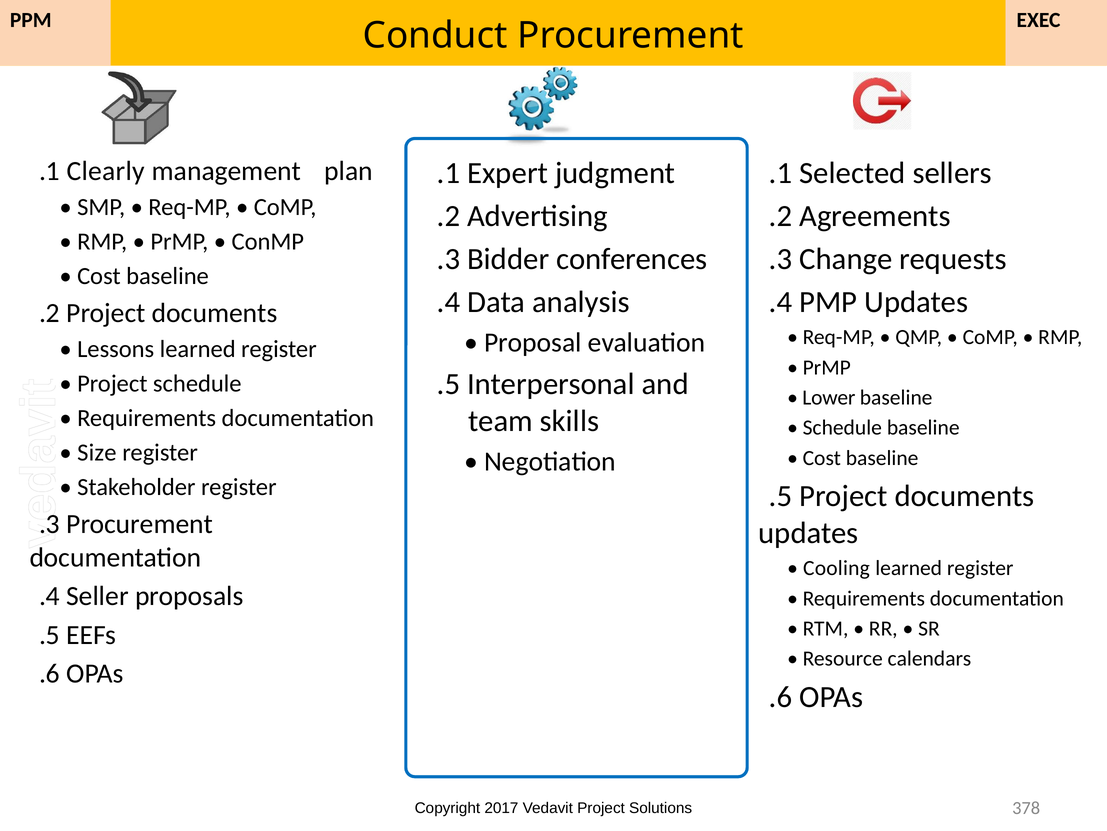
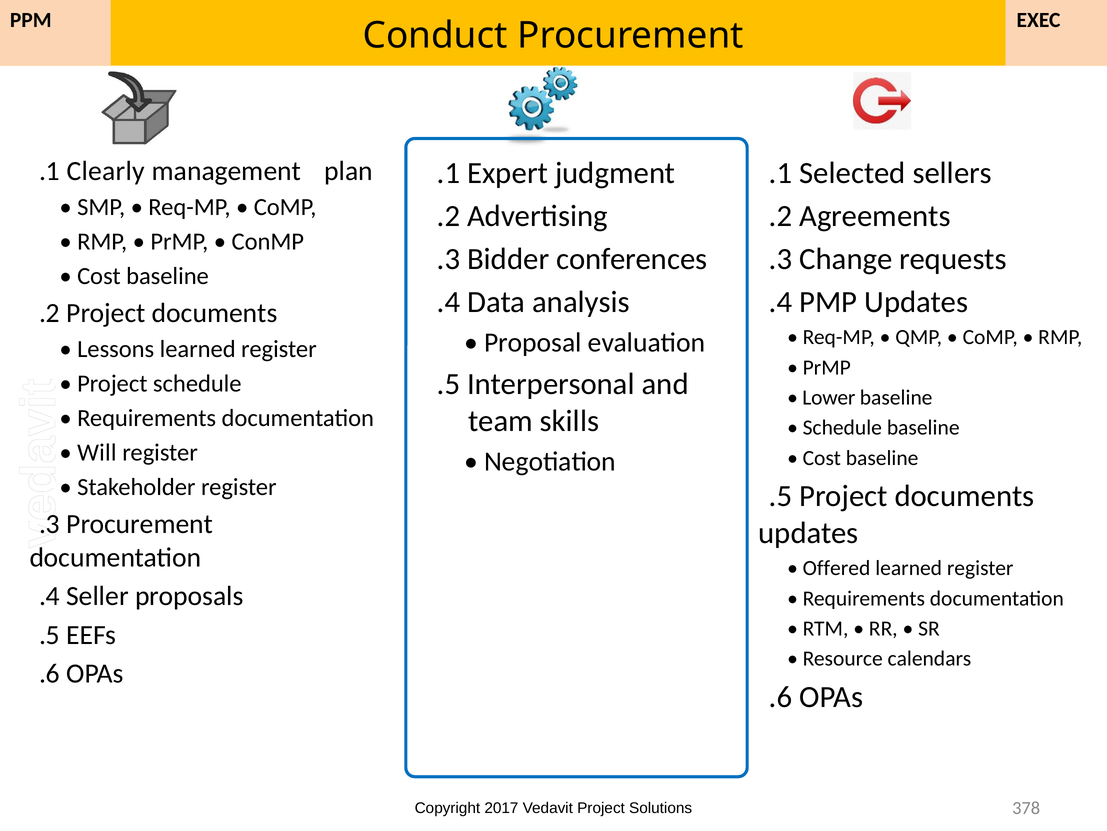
Size: Size -> Will
Cooling: Cooling -> Offered
